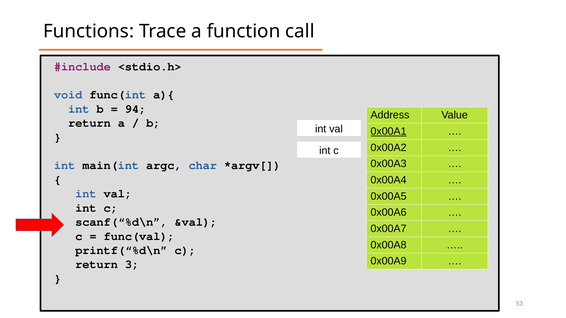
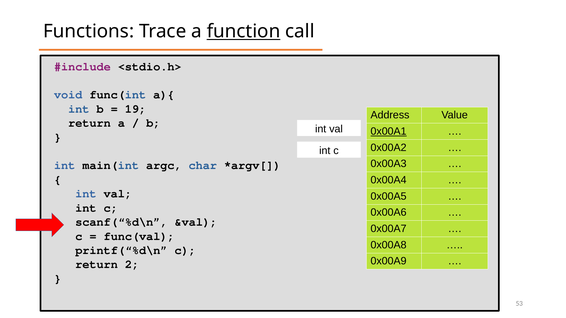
function underline: none -> present
94: 94 -> 19
3: 3 -> 2
